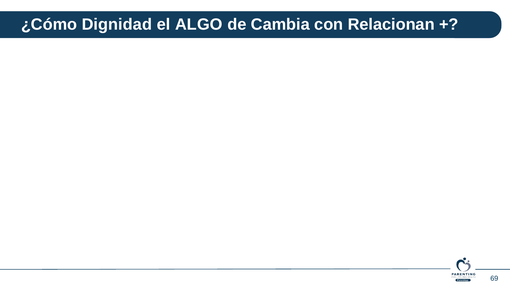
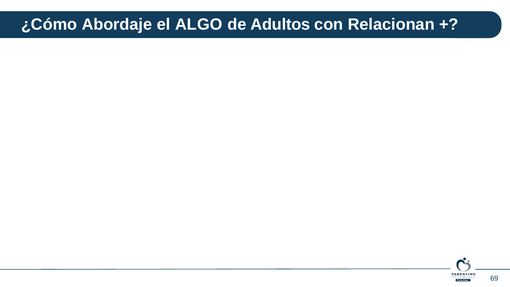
Dignidad: Dignidad -> Abordaje
Cambia: Cambia -> Adultos
